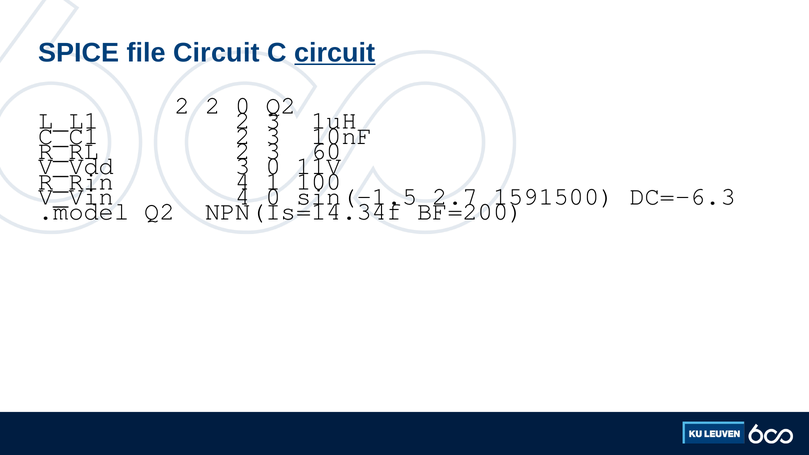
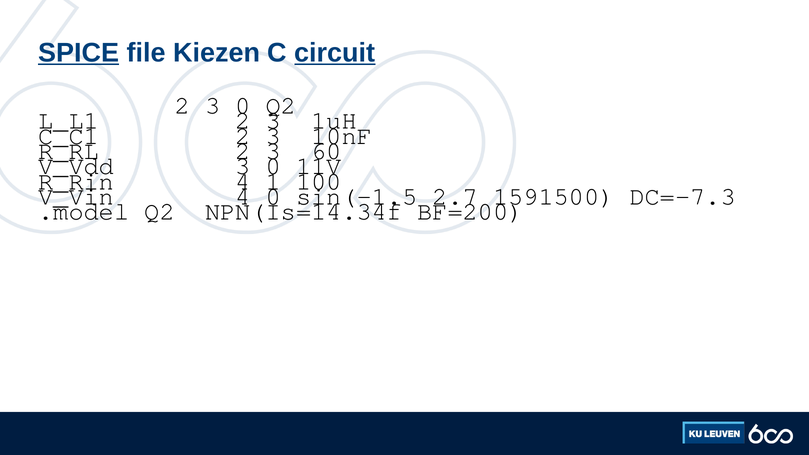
SPICE underline: none -> present
file Circuit: Circuit -> Kiezen
2 at (213, 105): 2 -> 3
DC=-6.3: DC=-6.3 -> DC=-7.3
